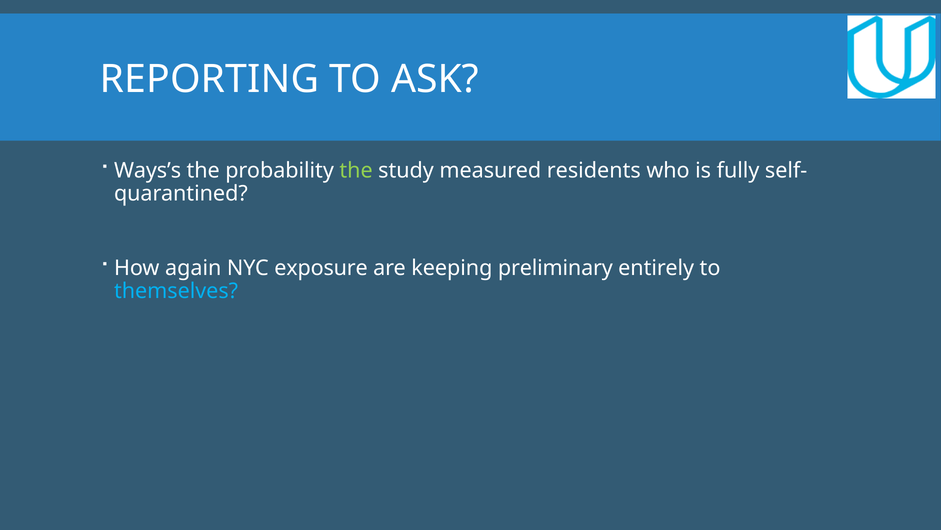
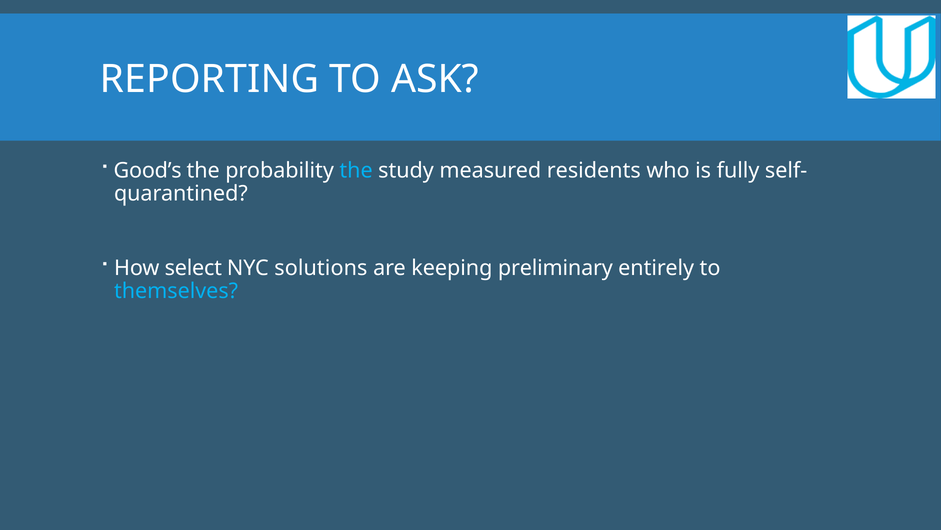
Ways’s: Ways’s -> Good’s
the at (356, 170) colour: light green -> light blue
again: again -> select
exposure: exposure -> solutions
